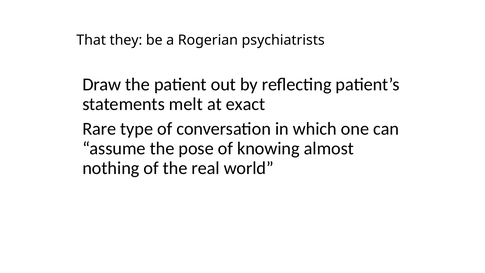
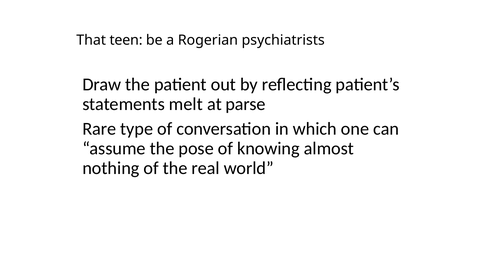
they: they -> teen
exact: exact -> parse
